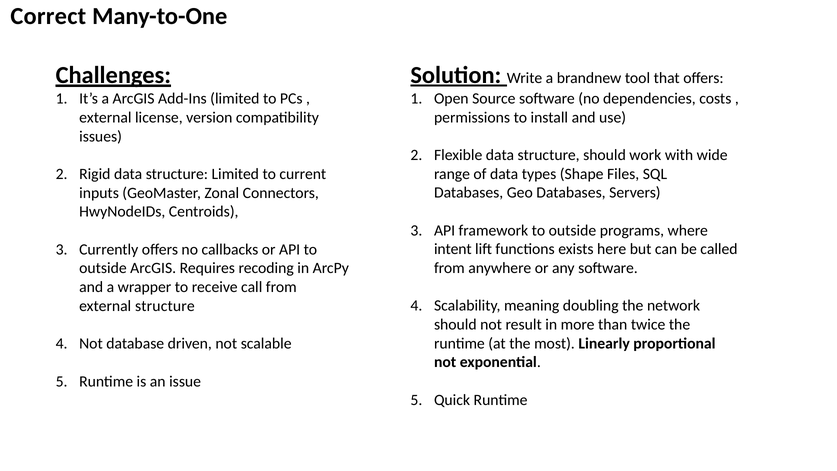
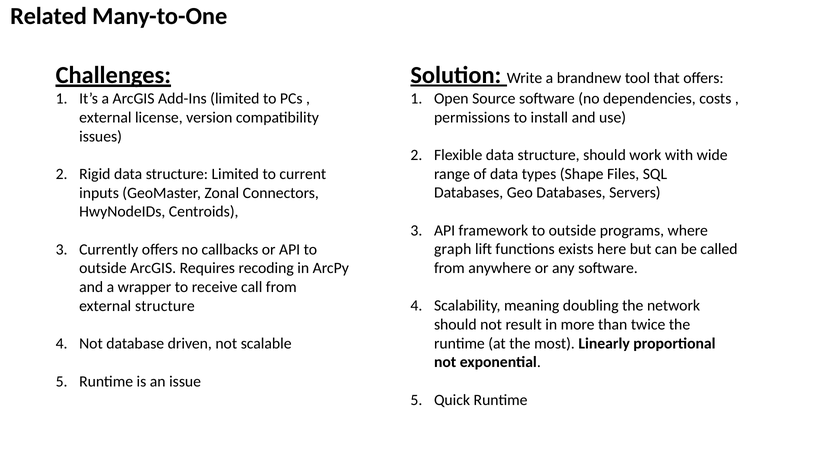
Correct: Correct -> Related
intent: intent -> graph
